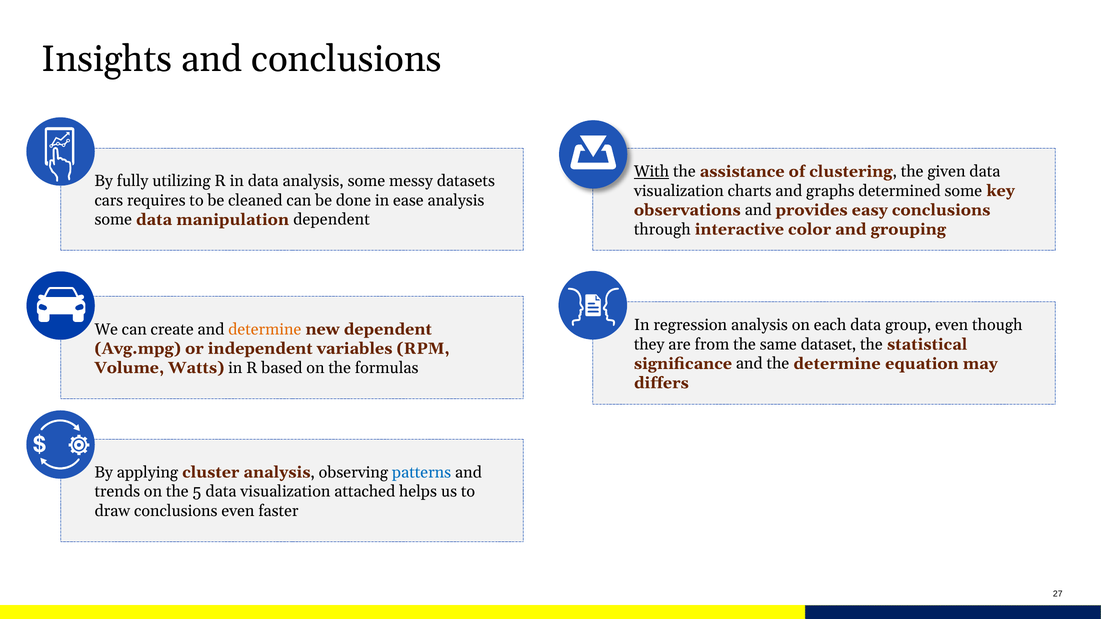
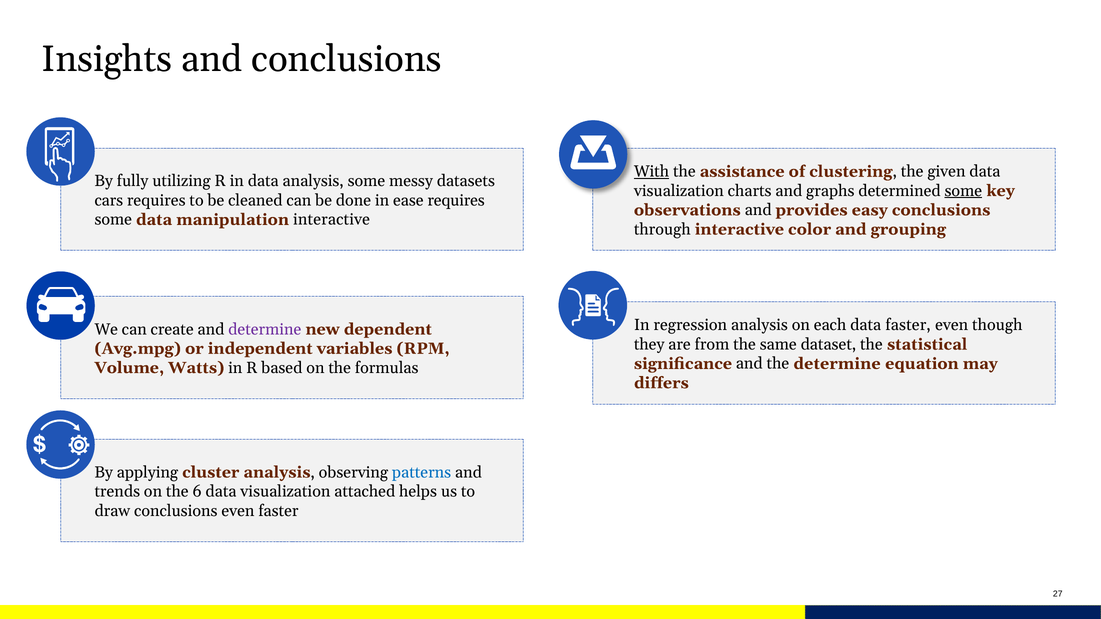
some at (963, 191) underline: none -> present
ease analysis: analysis -> requires
manipulation dependent: dependent -> interactive
data group: group -> faster
determine at (265, 329) colour: orange -> purple
5: 5 -> 6
